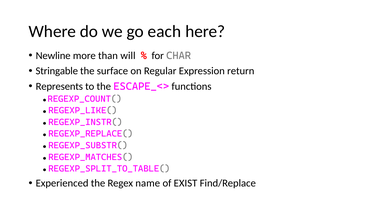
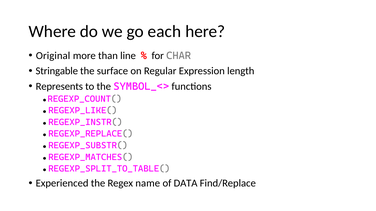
Newline: Newline -> Original
will: will -> line
return: return -> length
ESCAPE_<>: ESCAPE_<> -> SYMBOL_<>
EXIST: EXIST -> DATA
